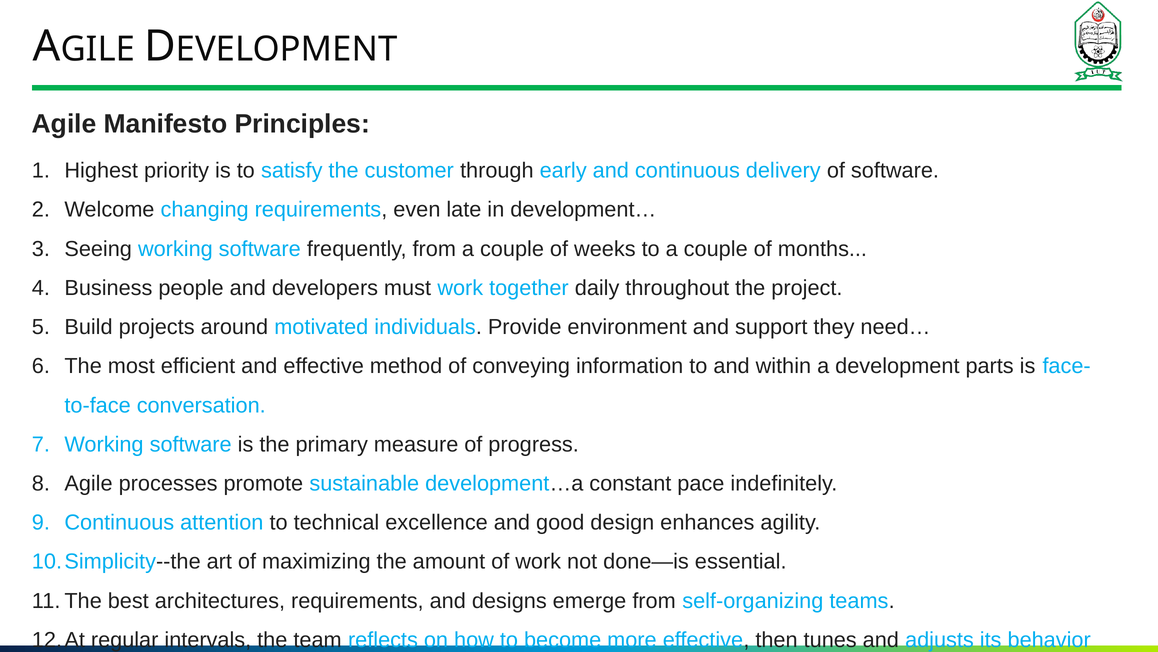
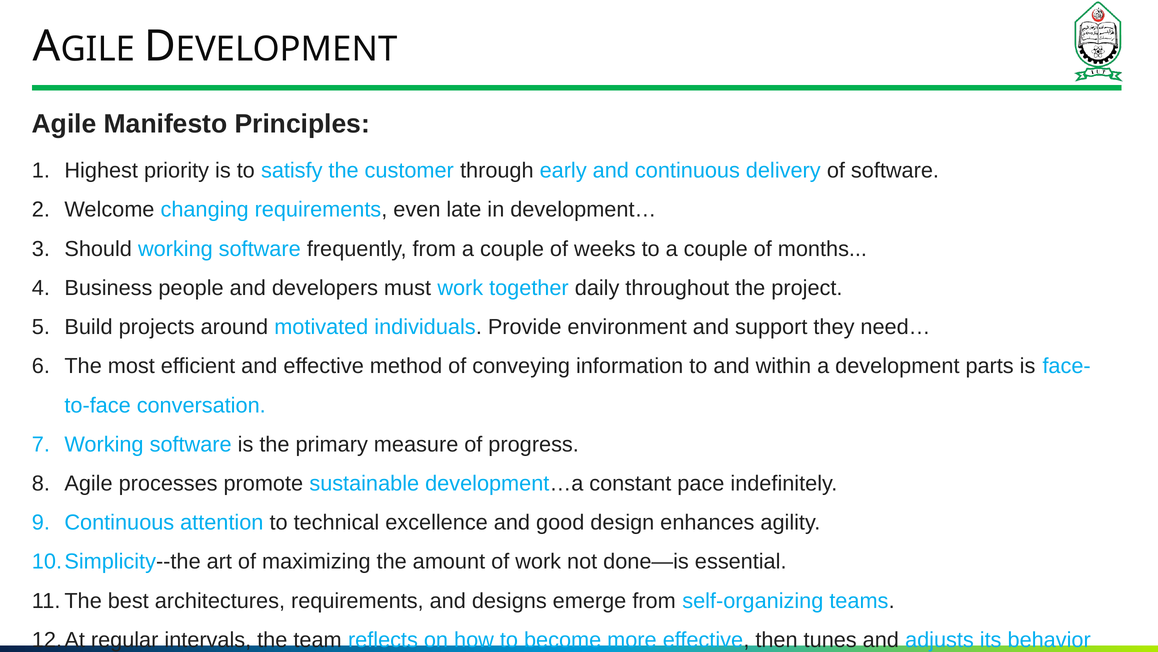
Seeing: Seeing -> Should
